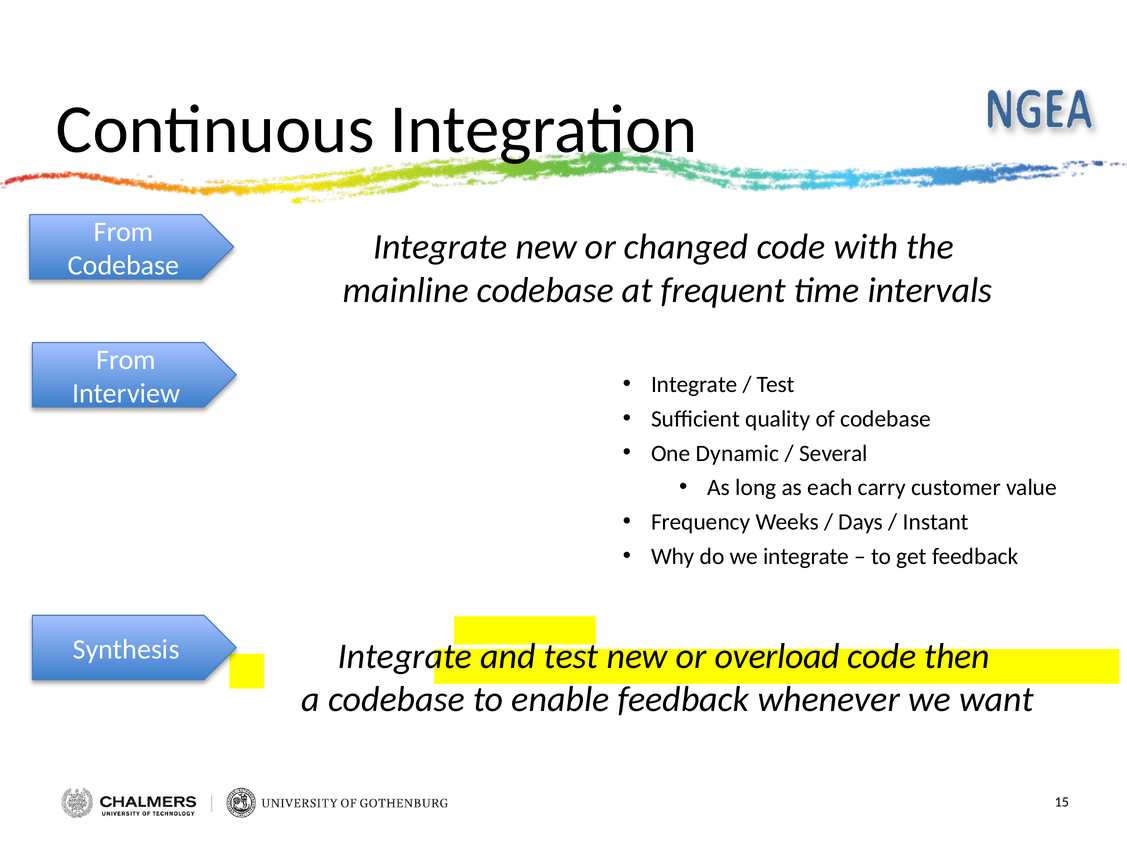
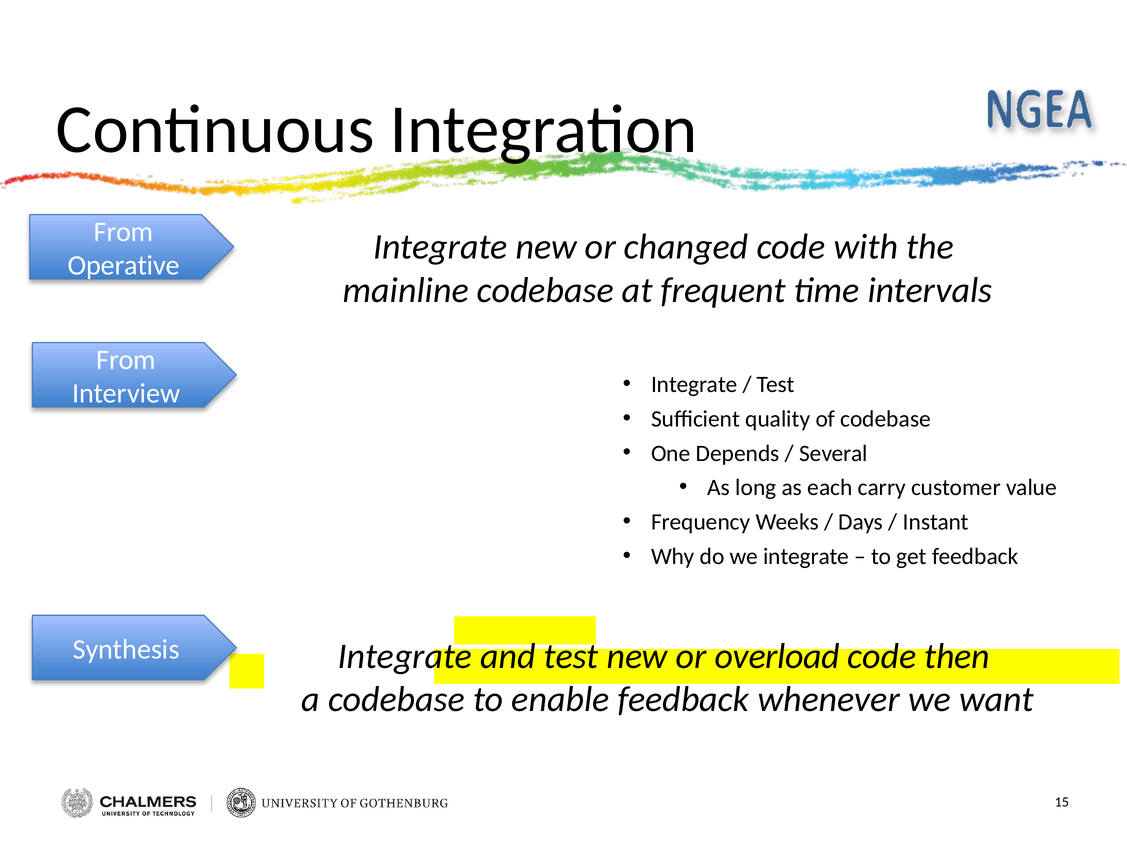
Codebase at (124, 266): Codebase -> Operative
Dynamic: Dynamic -> Depends
